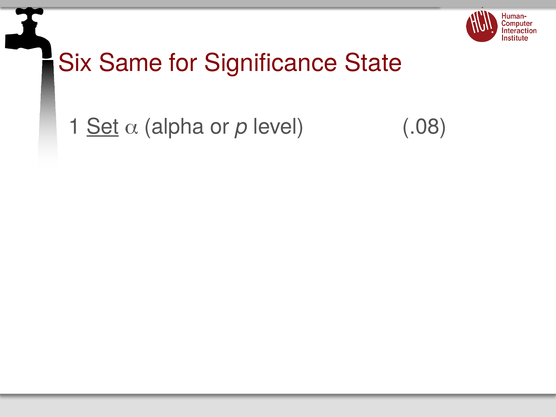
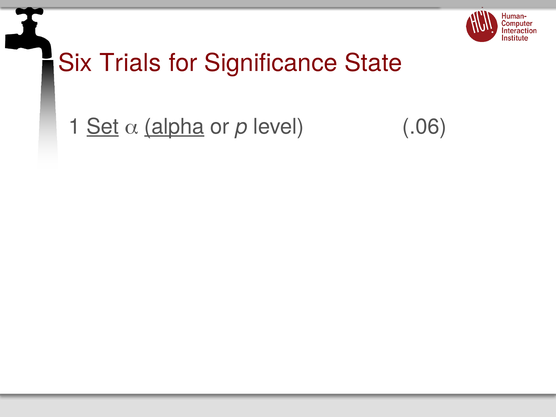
Same: Same -> Trials
alpha underline: none -> present
.08: .08 -> .06
